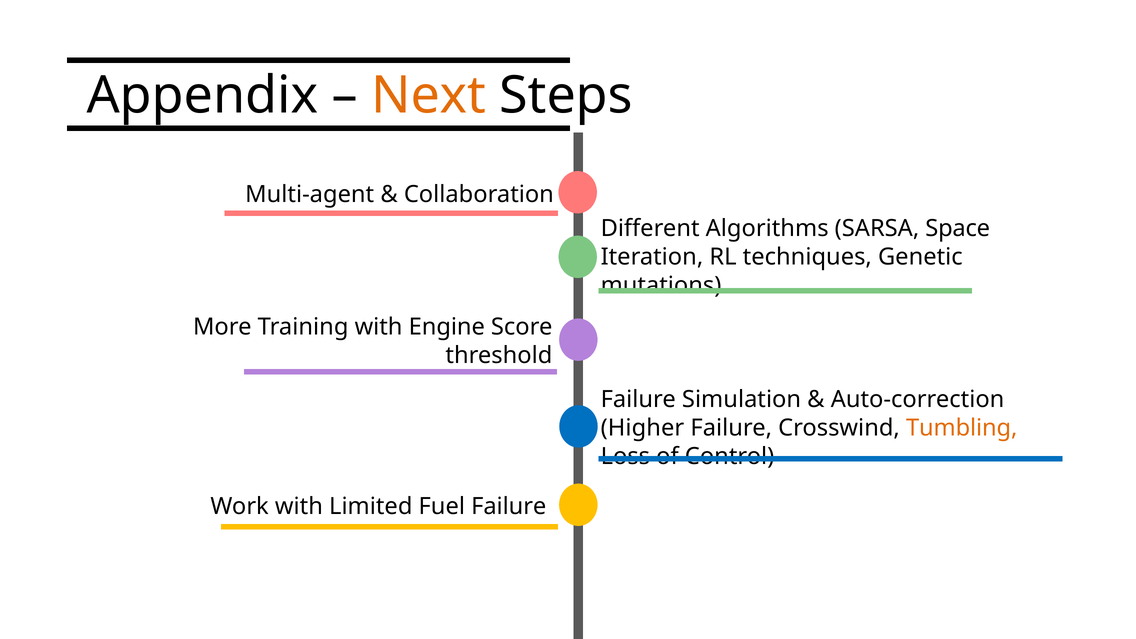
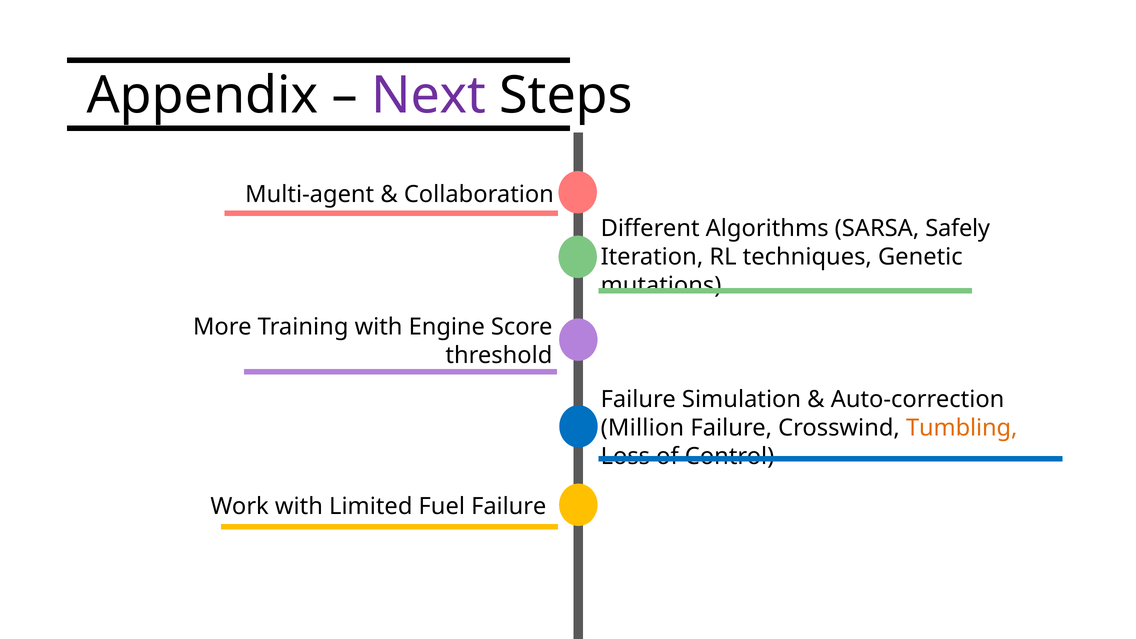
Next colour: orange -> purple
Space: Space -> Safely
Higher: Higher -> Million
